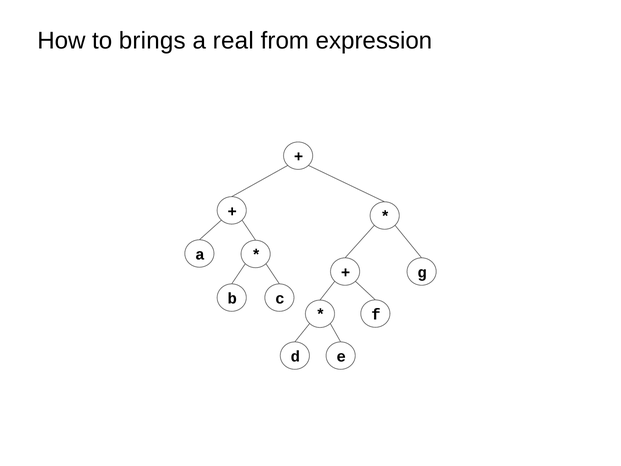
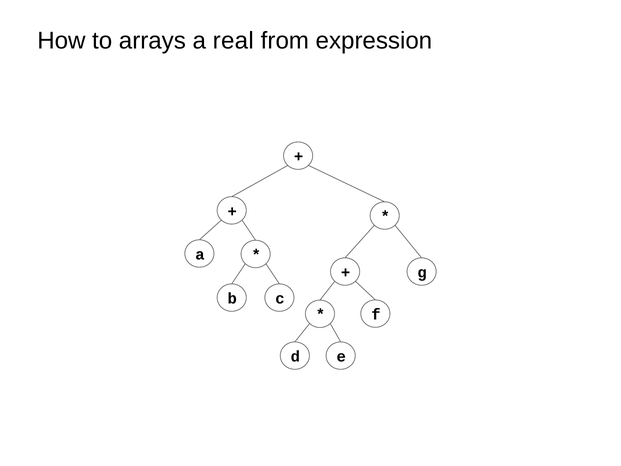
brings: brings -> arrays
